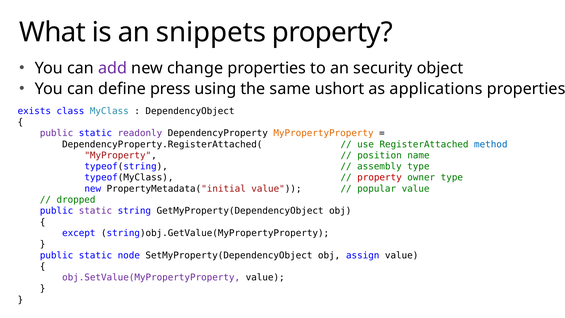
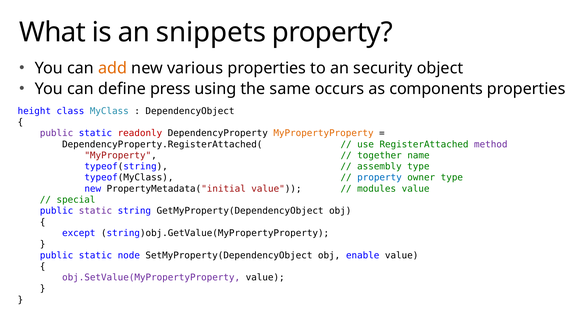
add colour: purple -> orange
change: change -> various
ushort: ushort -> occurs
applications: applications -> components
exists: exists -> height
readonly colour: purple -> red
method colour: blue -> purple
position: position -> together
property at (379, 177) colour: red -> blue
popular: popular -> modules
dropped: dropped -> special
assign: assign -> enable
